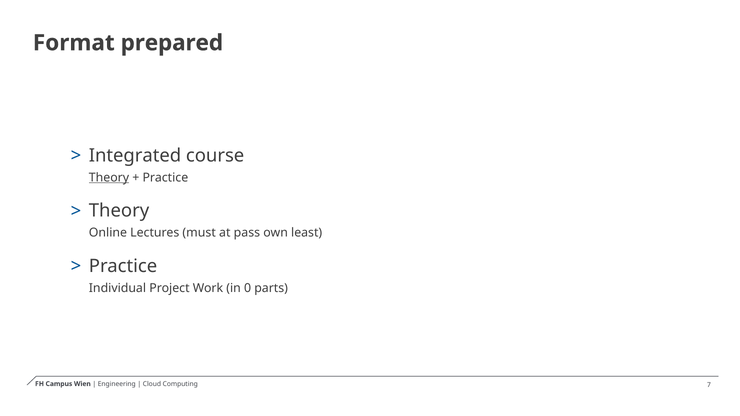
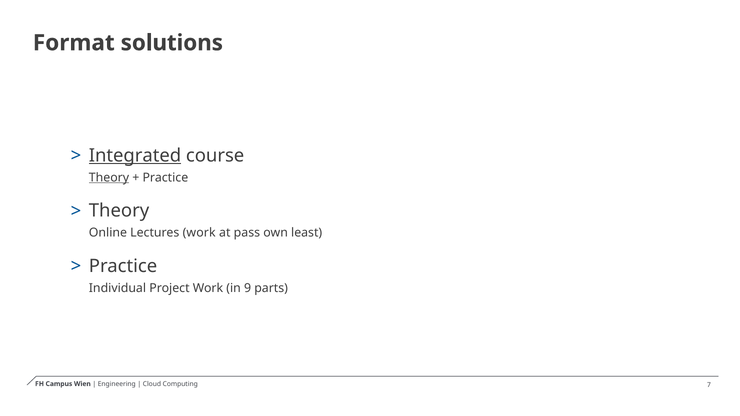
prepared: prepared -> solutions
Integrated underline: none -> present
Lectures must: must -> work
0: 0 -> 9
